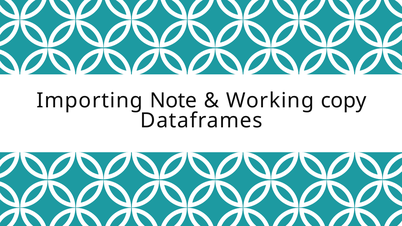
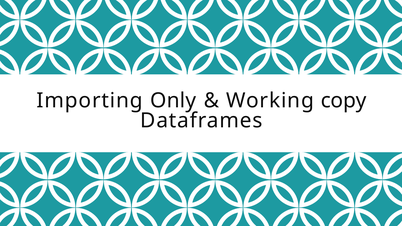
Note: Note -> Only
